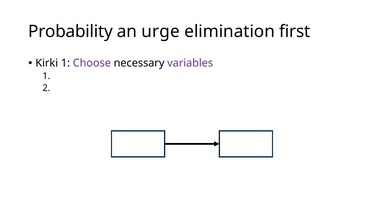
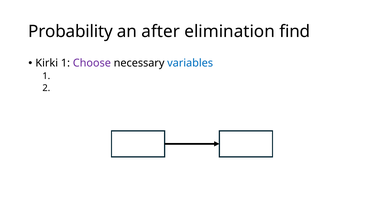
urge: urge -> after
first: first -> find
variables colour: purple -> blue
